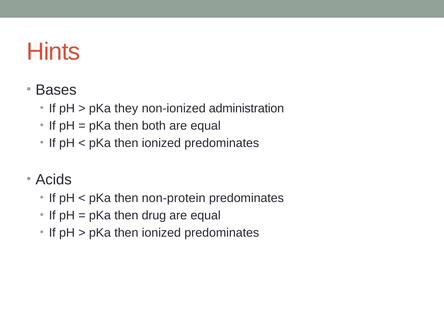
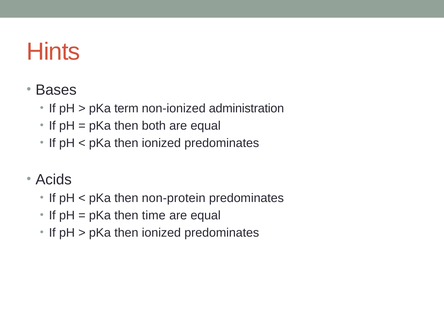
they: they -> term
drug: drug -> time
